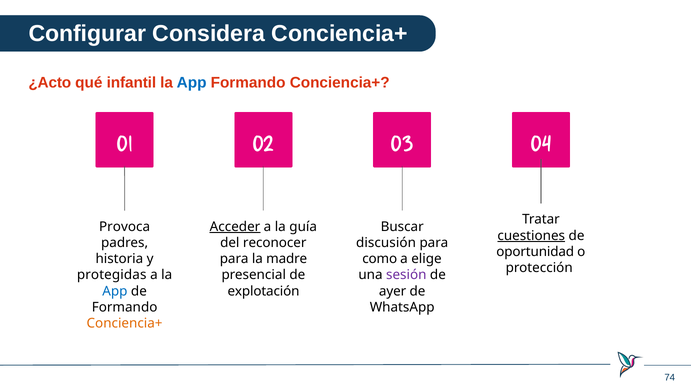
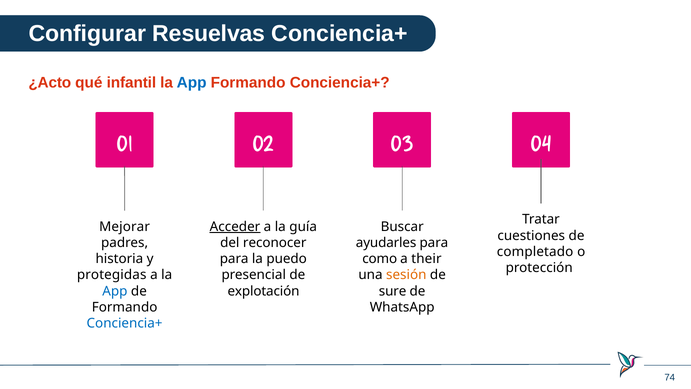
Considera: Considera -> Resuelvas
Provoca: Provoca -> Mejorar
cuestiones underline: present -> none
discusión: discusión -> ayudarles
oportunidad: oportunidad -> completado
madre: madre -> puedo
elige: elige -> their
sesión colour: purple -> orange
ayer: ayer -> sure
Conciencia+ at (125, 323) colour: orange -> blue
